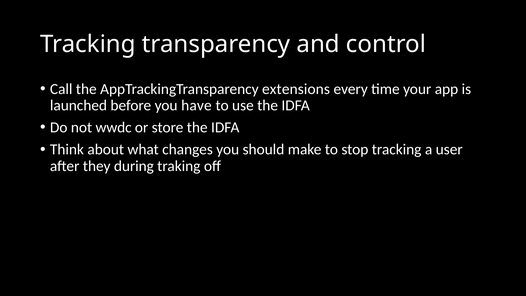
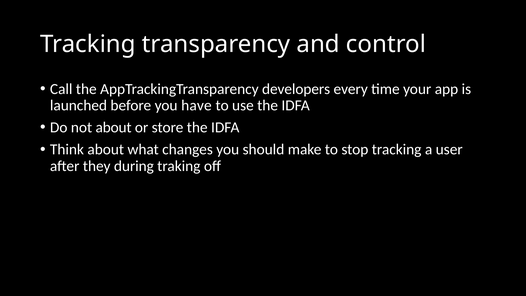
extensions: extensions -> developers
not wwdc: wwdc -> about
